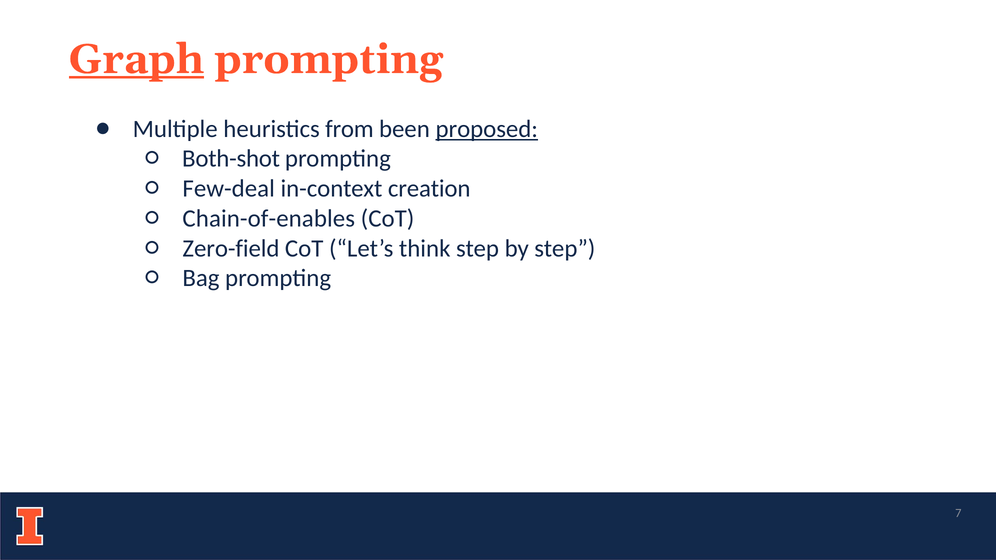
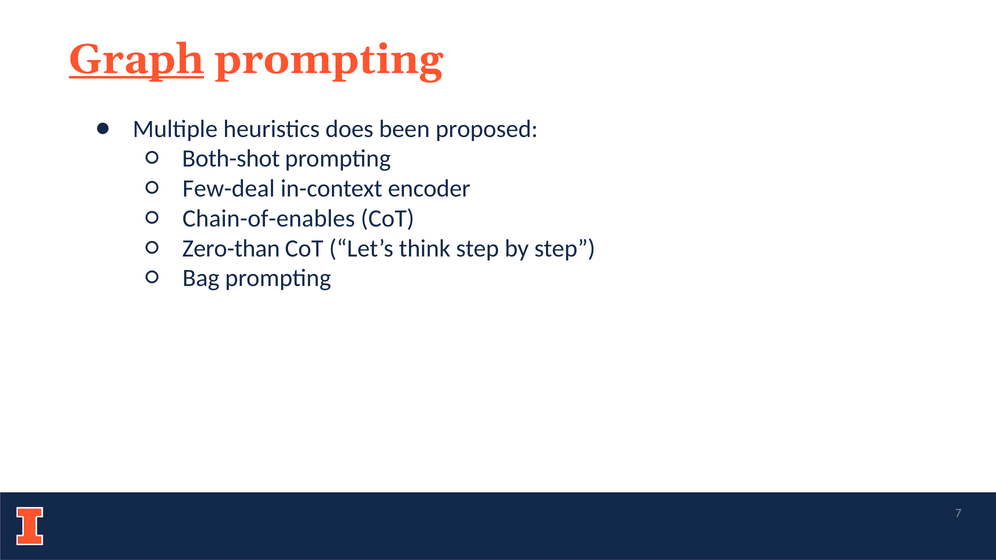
from: from -> does
proposed underline: present -> none
creation: creation -> encoder
Zero-field: Zero-field -> Zero-than
